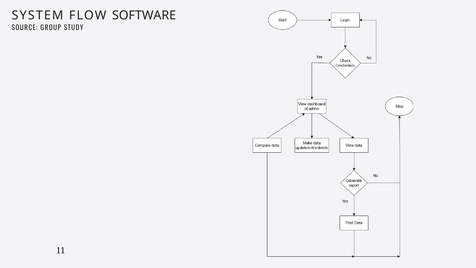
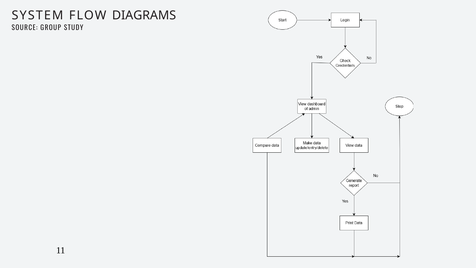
SOFTWARE: SOFTWARE -> DIAGRAMS
